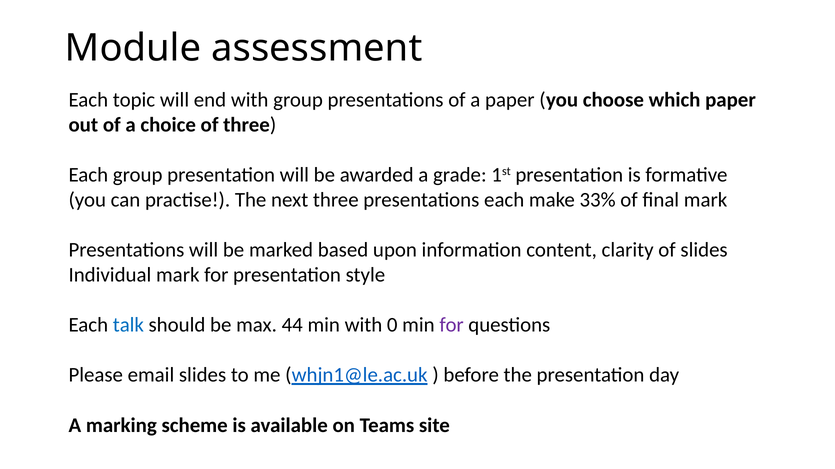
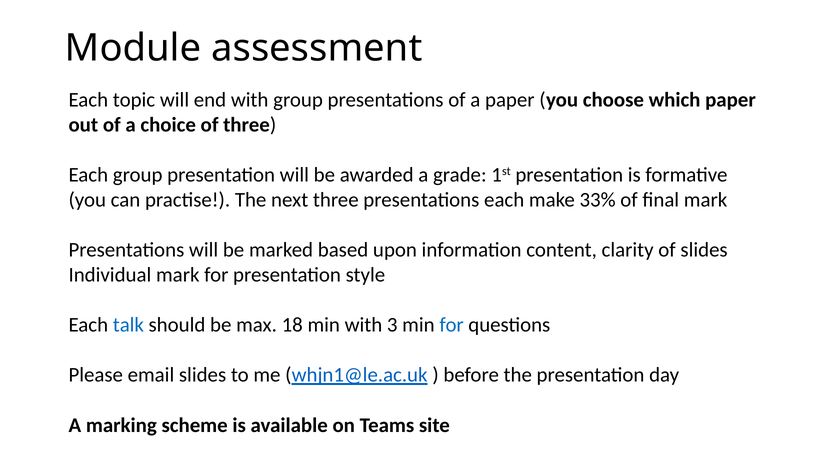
44: 44 -> 18
0: 0 -> 3
for at (452, 325) colour: purple -> blue
